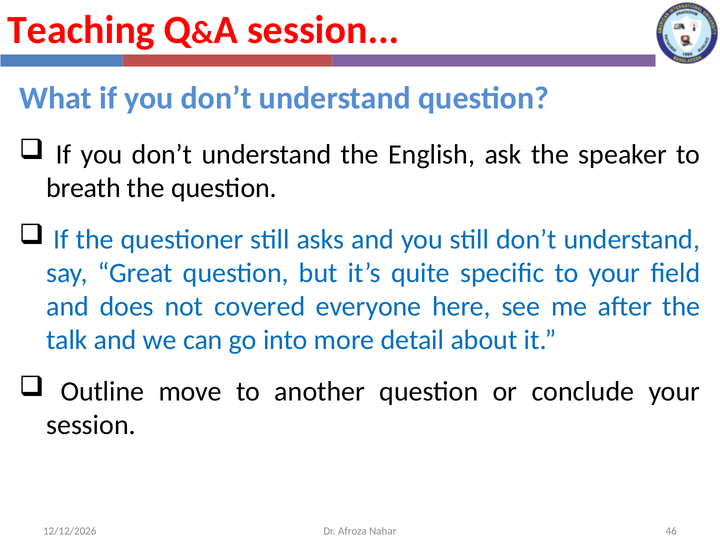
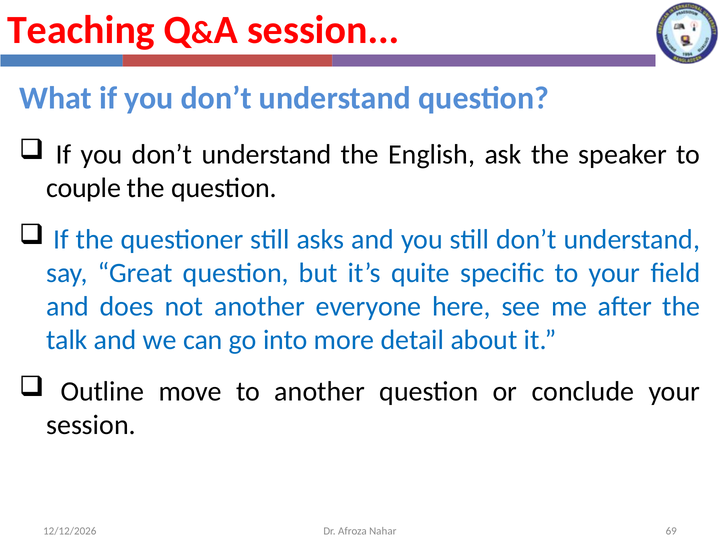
breath: breath -> couple
not covered: covered -> another
46: 46 -> 69
